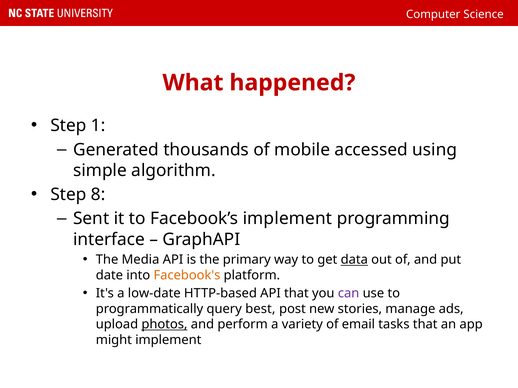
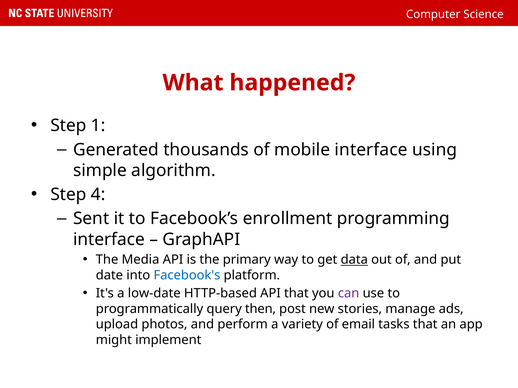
mobile accessed: accessed -> interface
8: 8 -> 4
Facebook’s implement: implement -> enrollment
Facebook's colour: orange -> blue
best: best -> then
photos underline: present -> none
